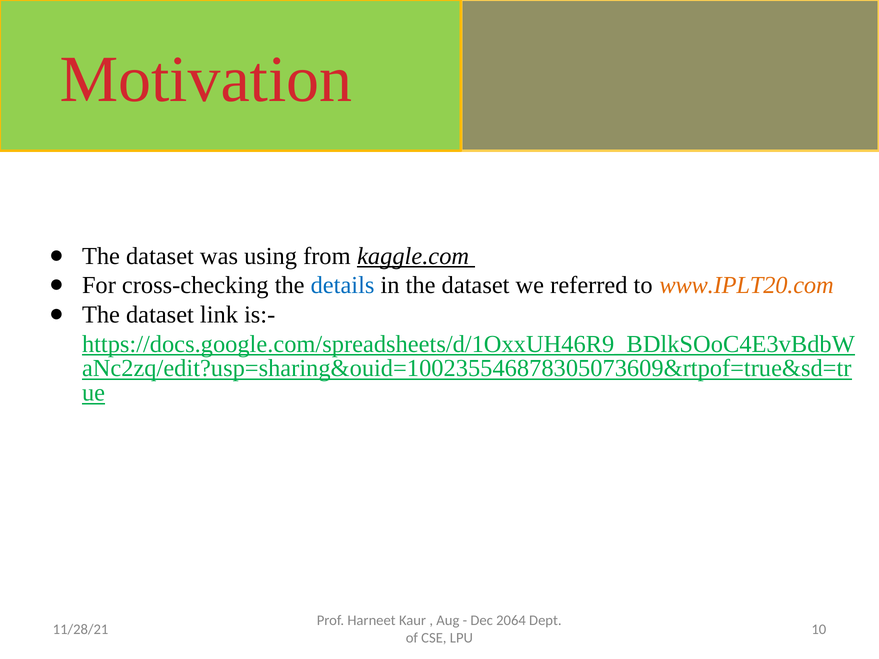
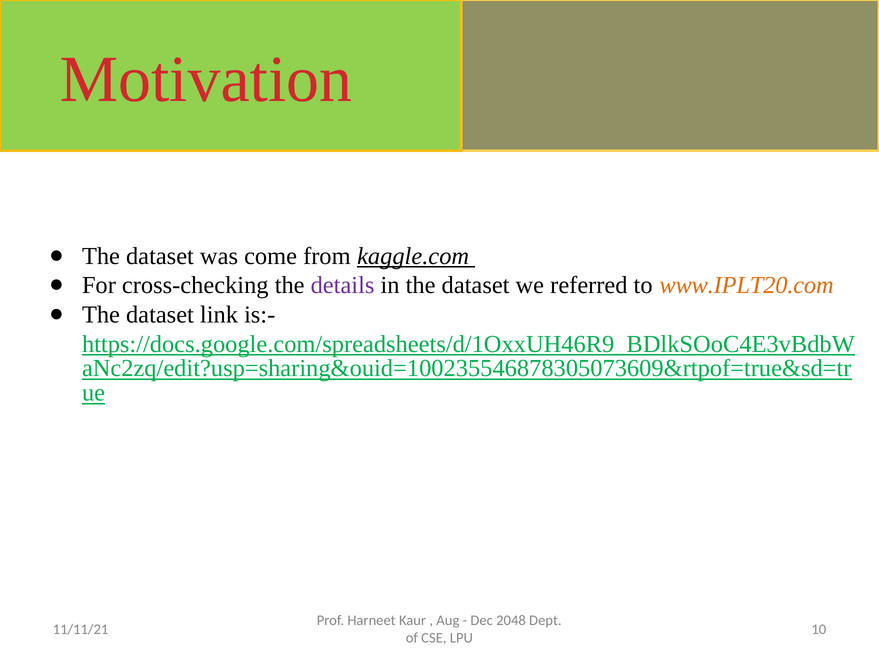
using: using -> come
details colour: blue -> purple
2064: 2064 -> 2048
11/28/21: 11/28/21 -> 11/11/21
